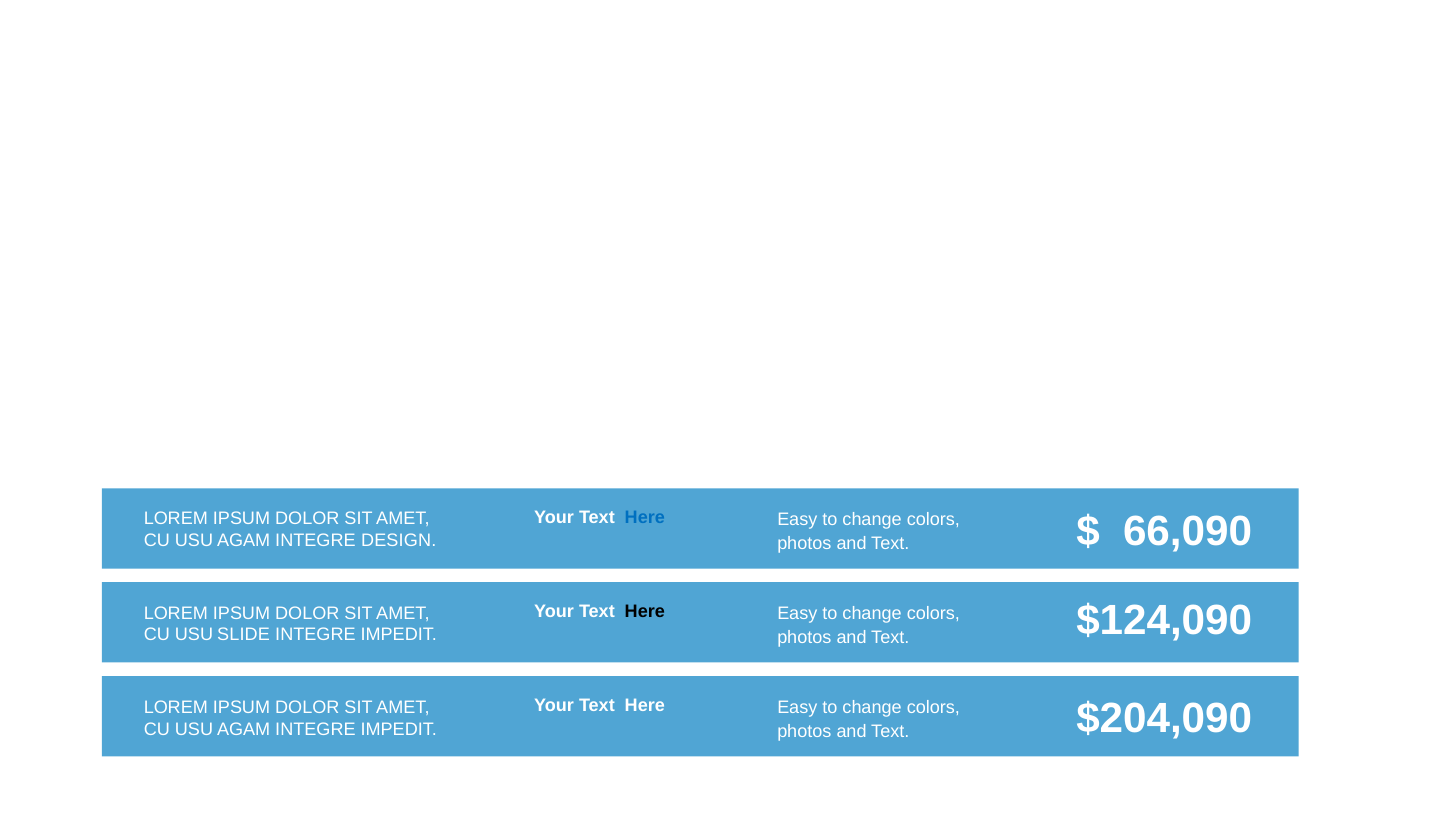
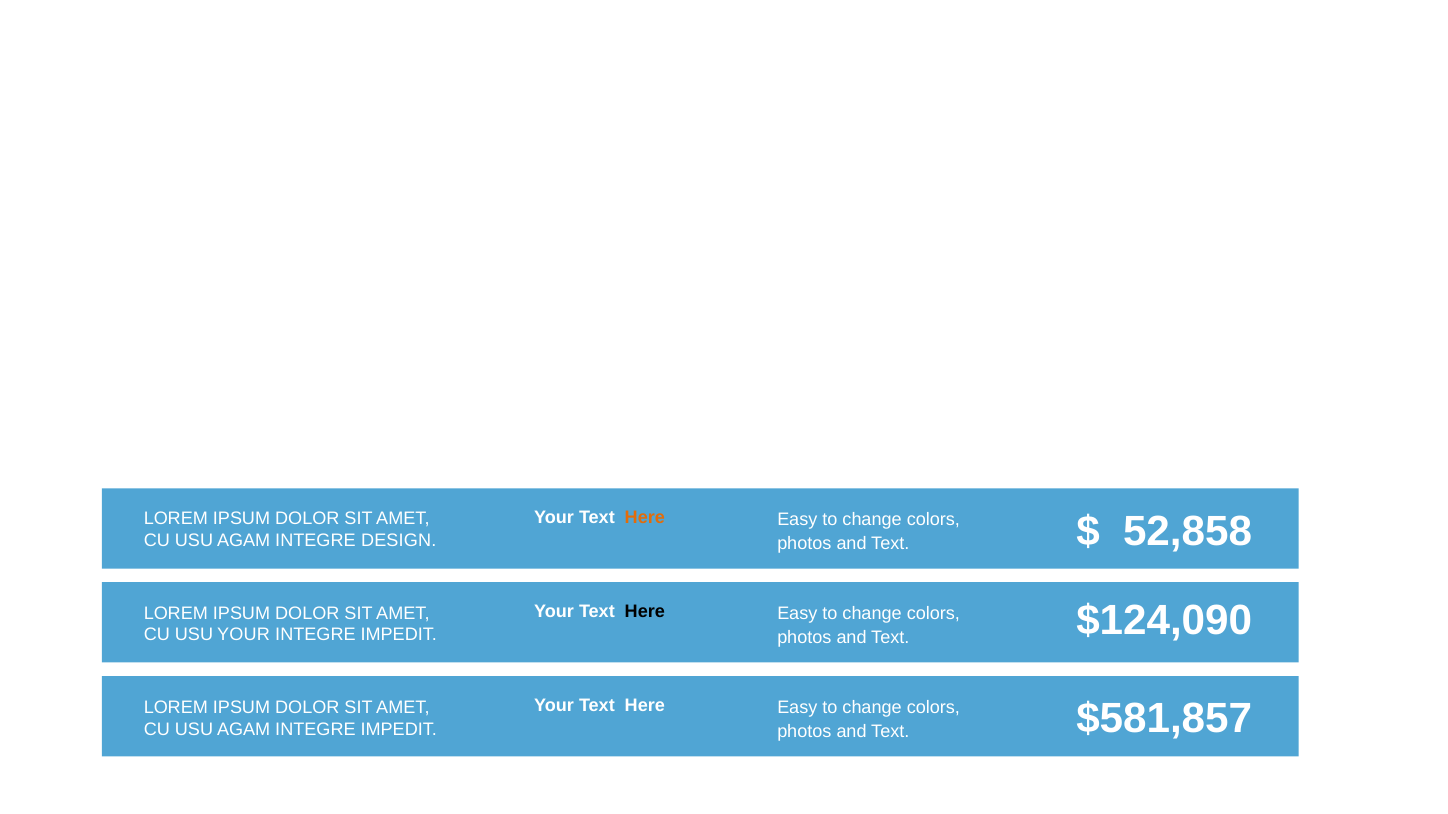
Here at (645, 518) colour: blue -> orange
66,090: 66,090 -> 52,858
USU SLIDE: SLIDE -> YOUR
$204,090: $204,090 -> $581,857
